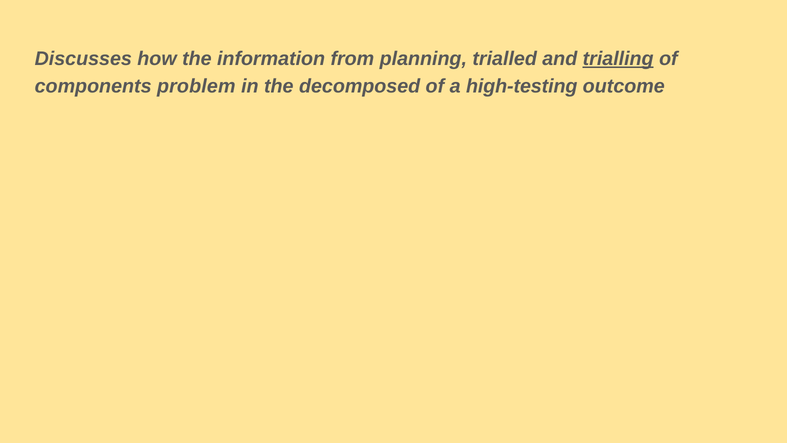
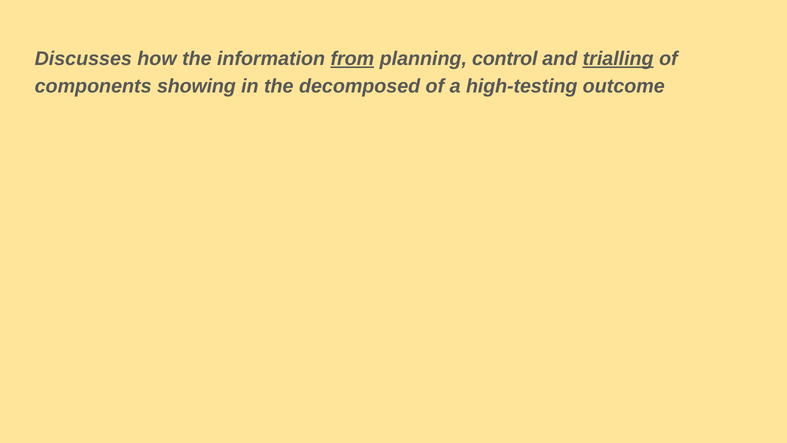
from underline: none -> present
trialled: trialled -> control
problem: problem -> showing
